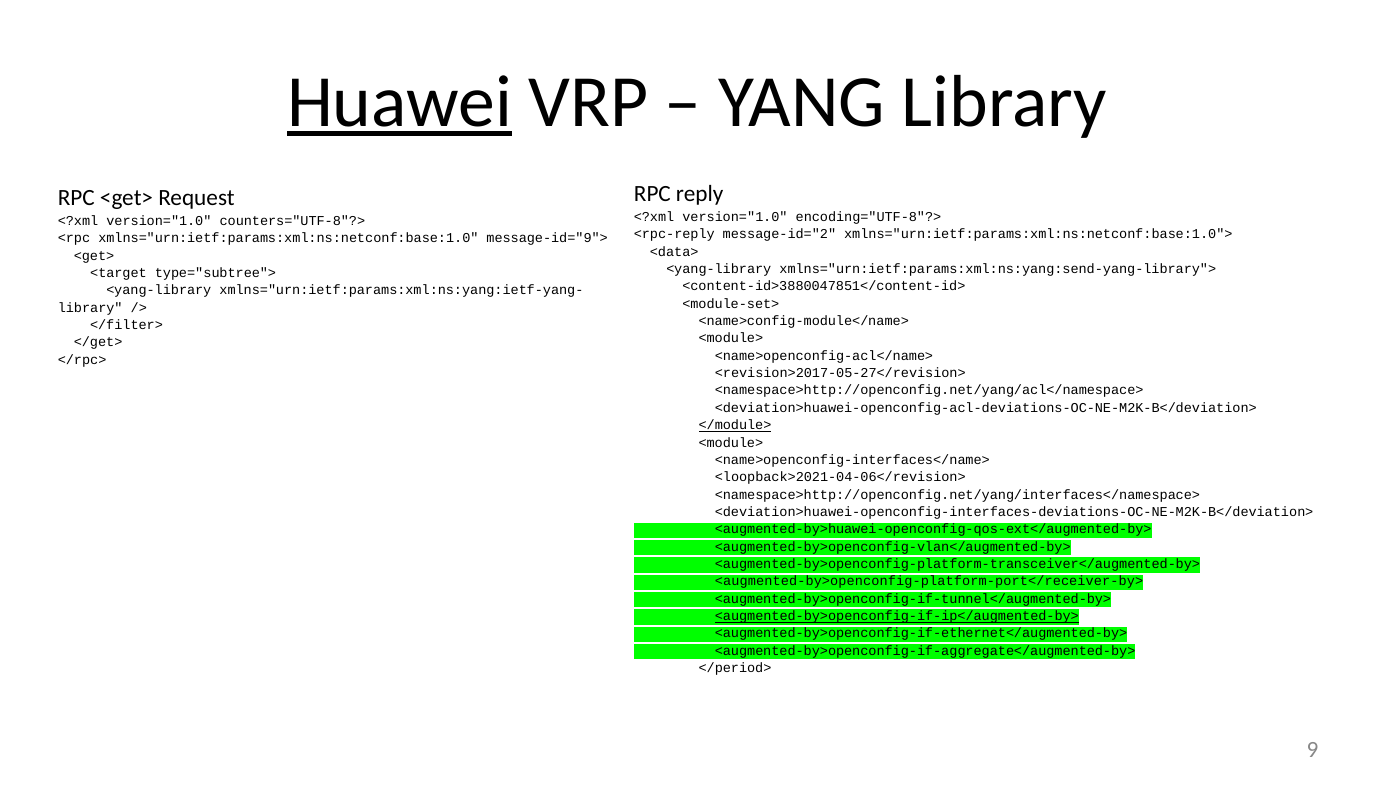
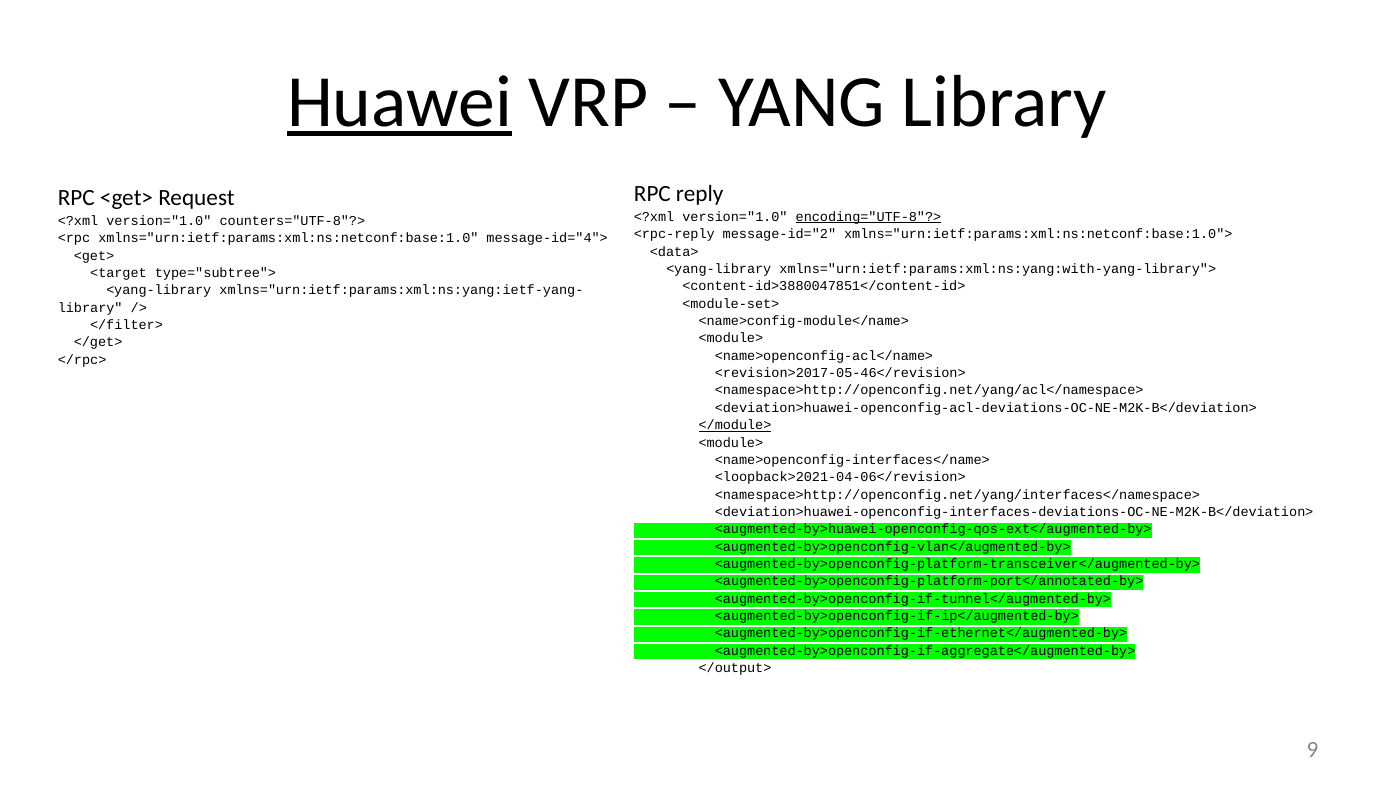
encoding="UTF-8"?> underline: none -> present
message-id="9">: message-id="9"> -> message-id="4">
xmlns="urn:ietf:params:xml:ns:yang:send-yang-library">: xmlns="urn:ietf:params:xml:ns:yang:send-yang-library"> -> xmlns="urn:ietf:params:xml:ns:yang:with-yang-library">
<revision>2017-05-27</revision>: <revision>2017-05-27</revision> -> <revision>2017-05-46</revision>
<augmented-by>openconfig-platform-port</receiver-by>: <augmented-by>openconfig-platform-port</receiver-by> -> <augmented-by>openconfig-platform-port</annotated-by>
<augmented-by>openconfig-if-ip</augmented-by> underline: present -> none
</period>: </period> -> </output>
